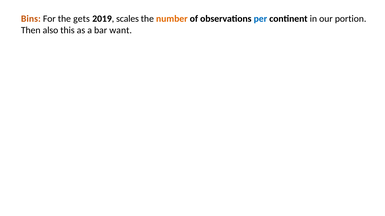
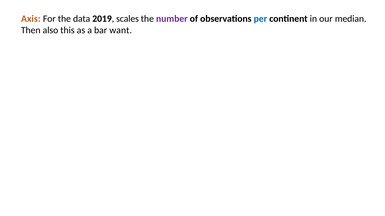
Bins: Bins -> Axis
gets: gets -> data
number colour: orange -> purple
portion: portion -> median
